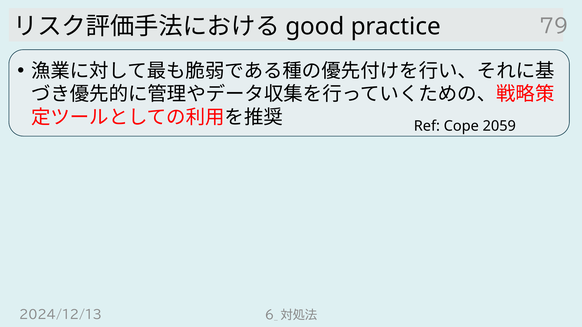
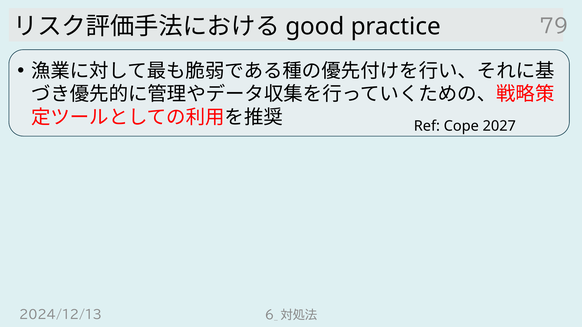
2059: 2059 -> 2027
